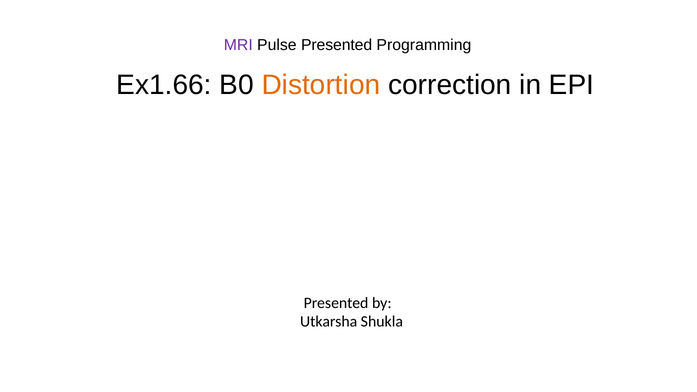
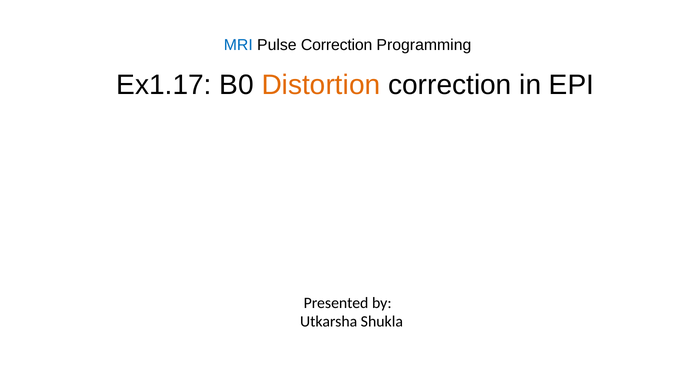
MRI colour: purple -> blue
Pulse Presented: Presented -> Correction
Ex1.66: Ex1.66 -> Ex1.17
